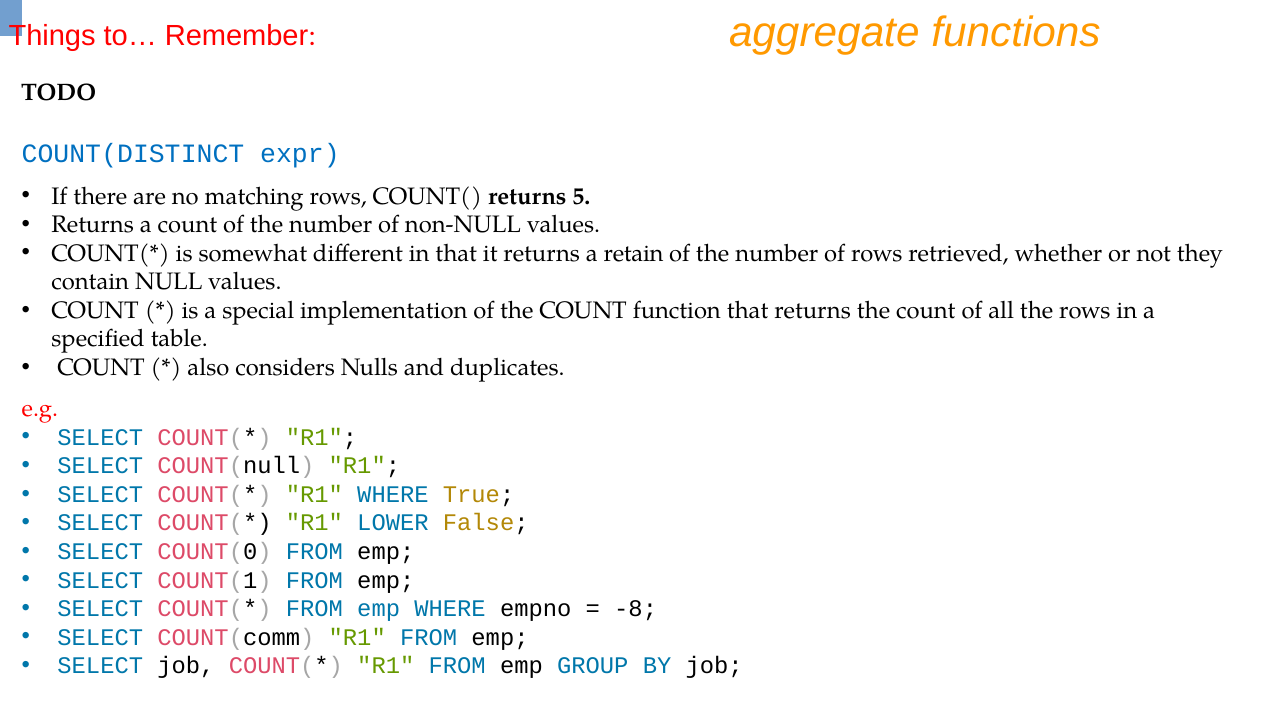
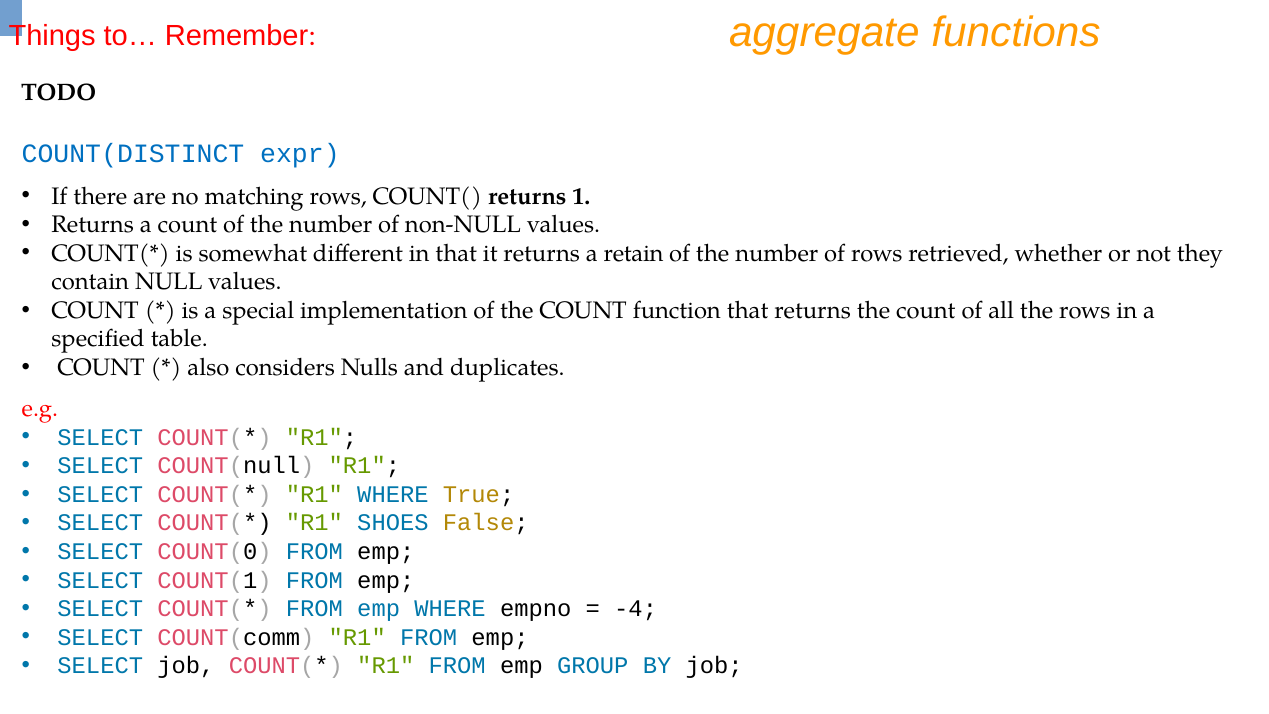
5: 5 -> 1
LOWER: LOWER -> SHOES
-8: -8 -> -4
